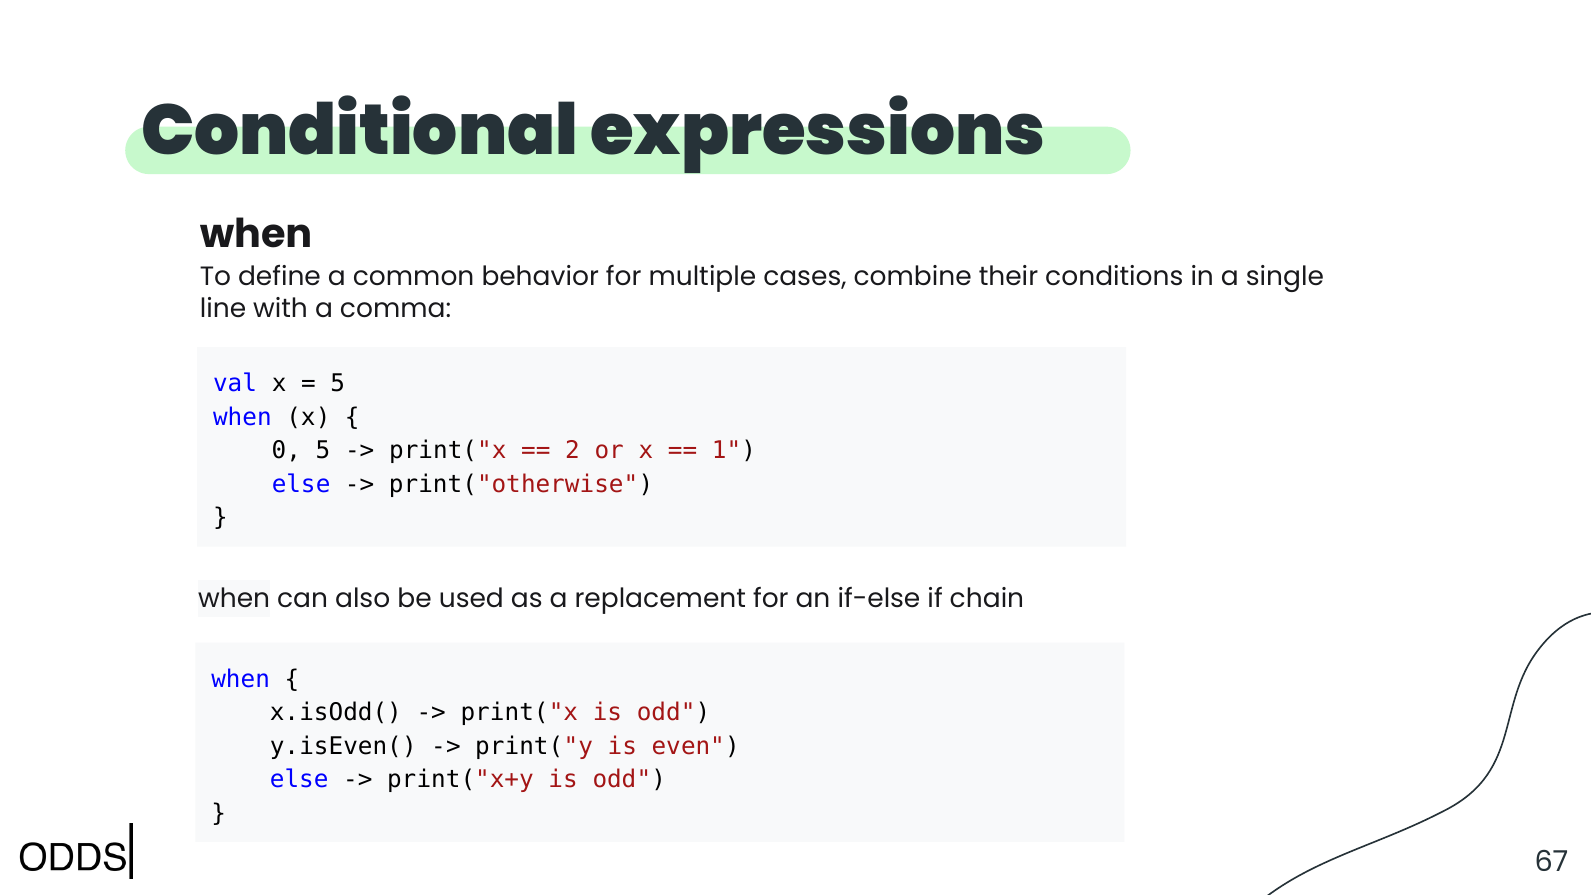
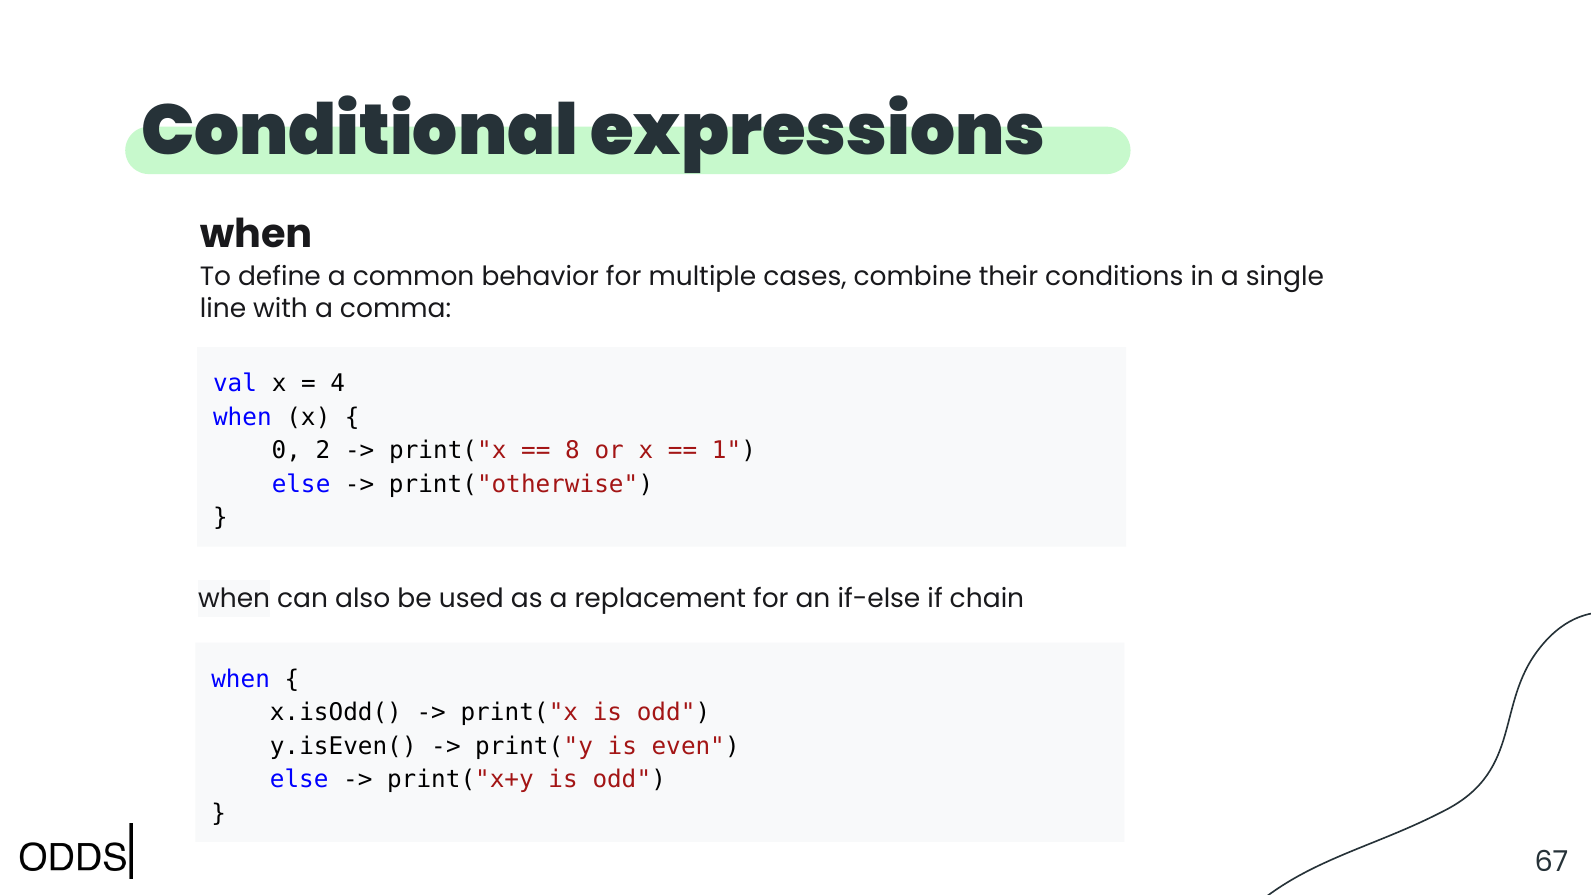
5 at (338, 384): 5 -> 4
0 5: 5 -> 2
2: 2 -> 8
